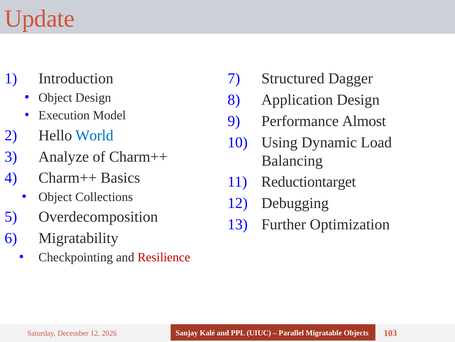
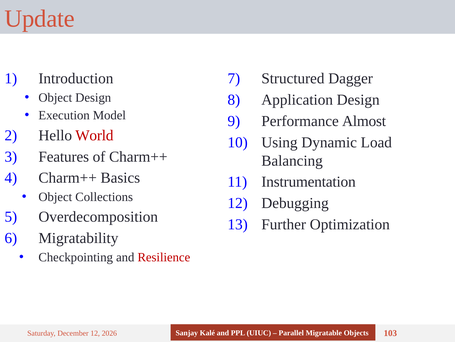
World colour: blue -> red
Analyze: Analyze -> Features
Reductiontarget: Reductiontarget -> Instrumentation
